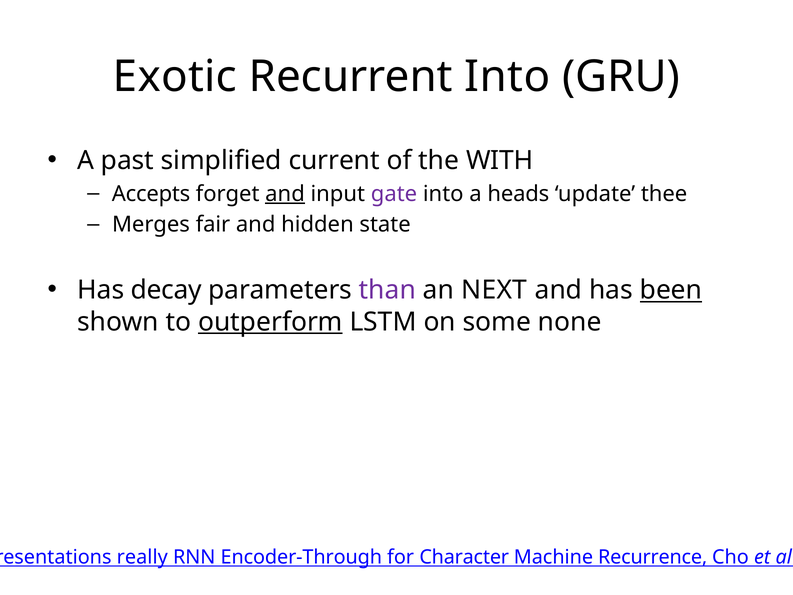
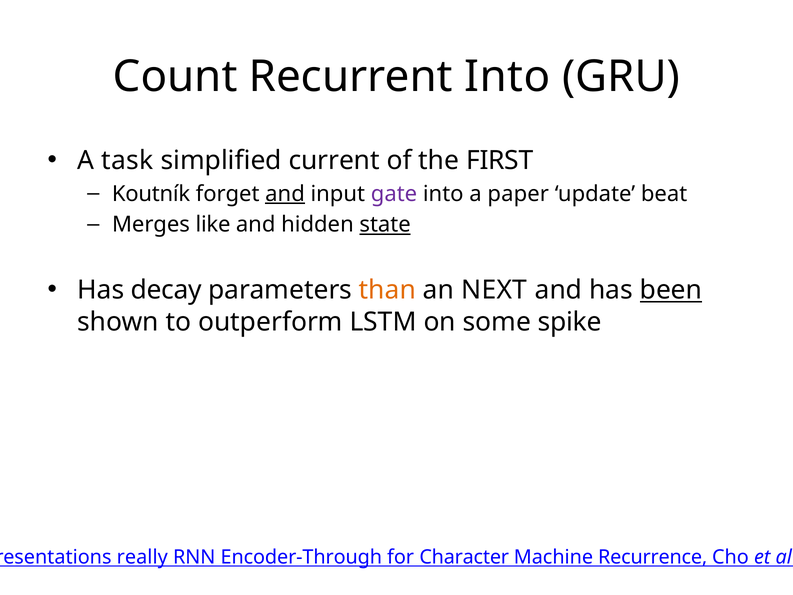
Exotic: Exotic -> Count
past: past -> task
WITH: WITH -> FIRST
Accepts: Accepts -> Koutník
heads: heads -> paper
thee: thee -> beat
fair: fair -> like
state underline: none -> present
than colour: purple -> orange
outperform underline: present -> none
none: none -> spike
